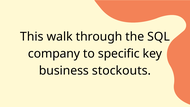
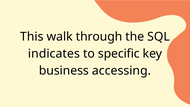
company: company -> indicates
stockouts: stockouts -> accessing
